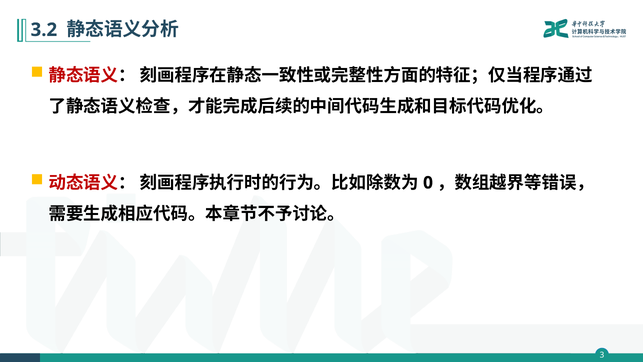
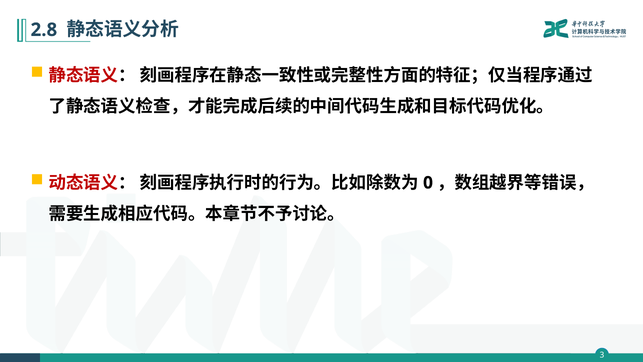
3.2: 3.2 -> 2.8
